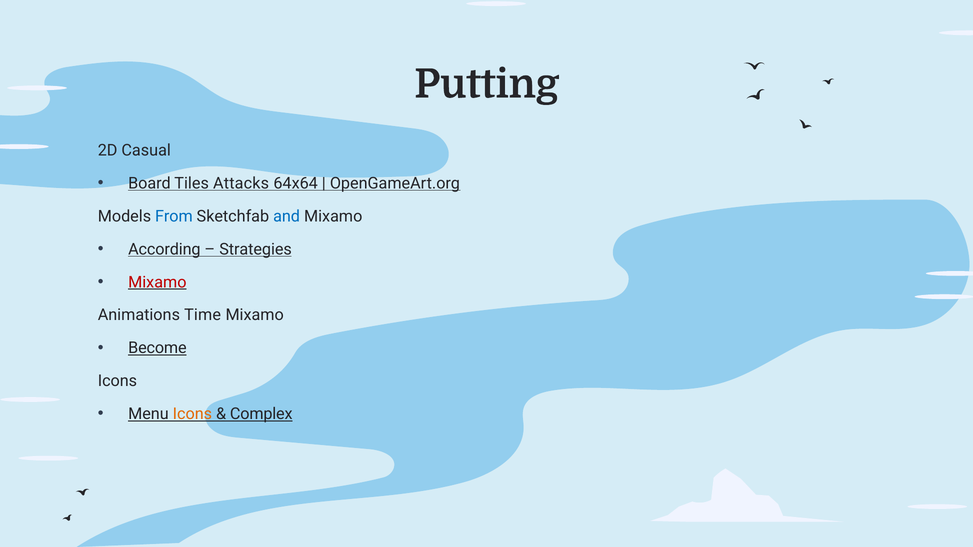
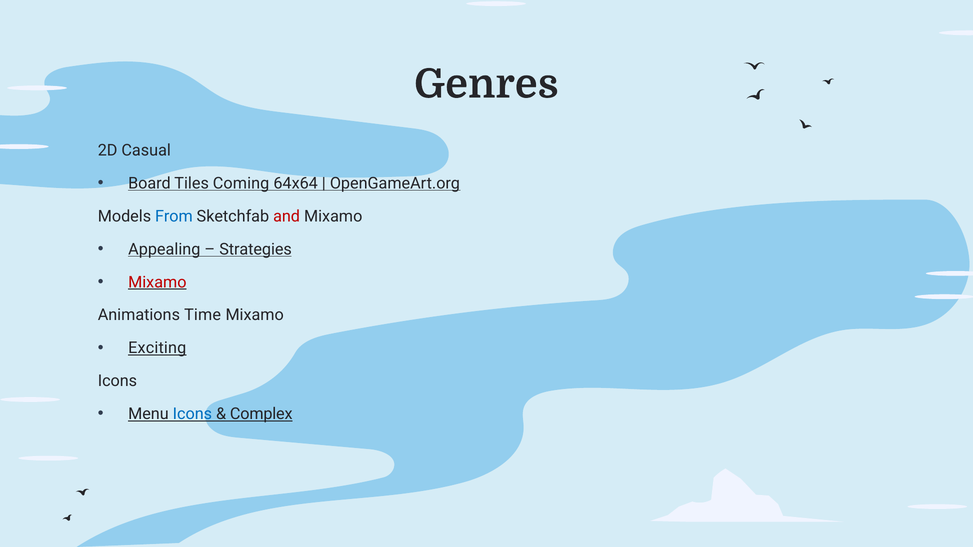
Putting: Putting -> Genres
Attacks: Attacks -> Coming
and colour: blue -> red
According: According -> Appealing
Become: Become -> Exciting
Icons at (192, 414) colour: orange -> blue
